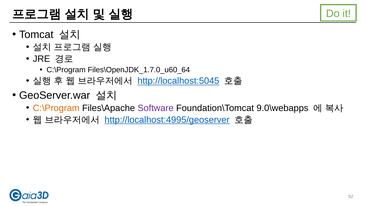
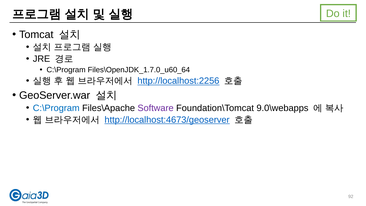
http://localhost:5045: http://localhost:5045 -> http://localhost:2256
C:\Program at (56, 108) colour: orange -> blue
http://localhost:4995/geoserver: http://localhost:4995/geoserver -> http://localhost:4673/geoserver
